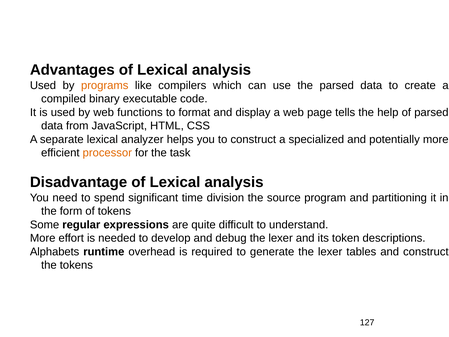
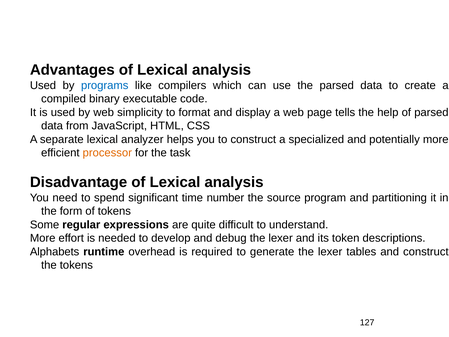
programs colour: orange -> blue
functions: functions -> simplicity
division: division -> number
